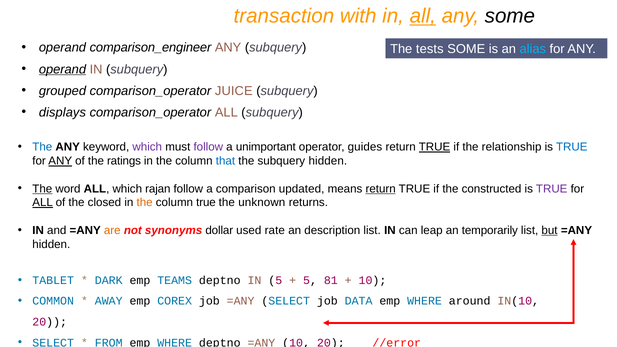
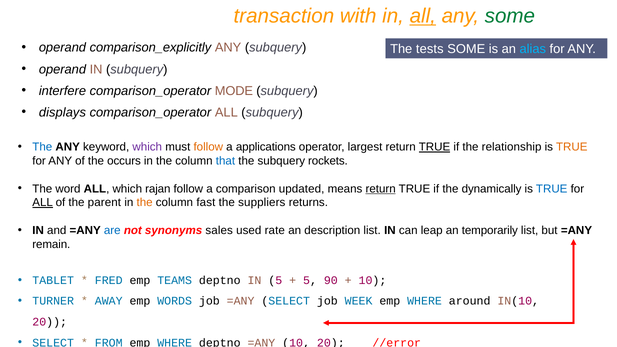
some at (510, 16) colour: black -> green
comparison_engineer: comparison_engineer -> comparison_explicitly
operand at (62, 69) underline: present -> none
grouped: grouped -> interfere
JUICE: JUICE -> MODE
follow at (208, 147) colour: purple -> orange
unimportant: unimportant -> applications
guides: guides -> largest
TRUE at (572, 147) colour: blue -> orange
ANY at (60, 161) underline: present -> none
ratings: ratings -> occurs
subquery hidden: hidden -> rockets
The at (42, 189) underline: present -> none
constructed: constructed -> dynamically
TRUE at (552, 189) colour: purple -> blue
closed: closed -> parent
column true: true -> fast
unknown: unknown -> suppliers
are colour: orange -> blue
dollar: dollar -> sales
but underline: present -> none
hidden at (51, 244): hidden -> remain
DARK: DARK -> FRED
81: 81 -> 90
COMMON: COMMON -> TURNER
COREX: COREX -> WORDS
DATA: DATA -> WEEK
